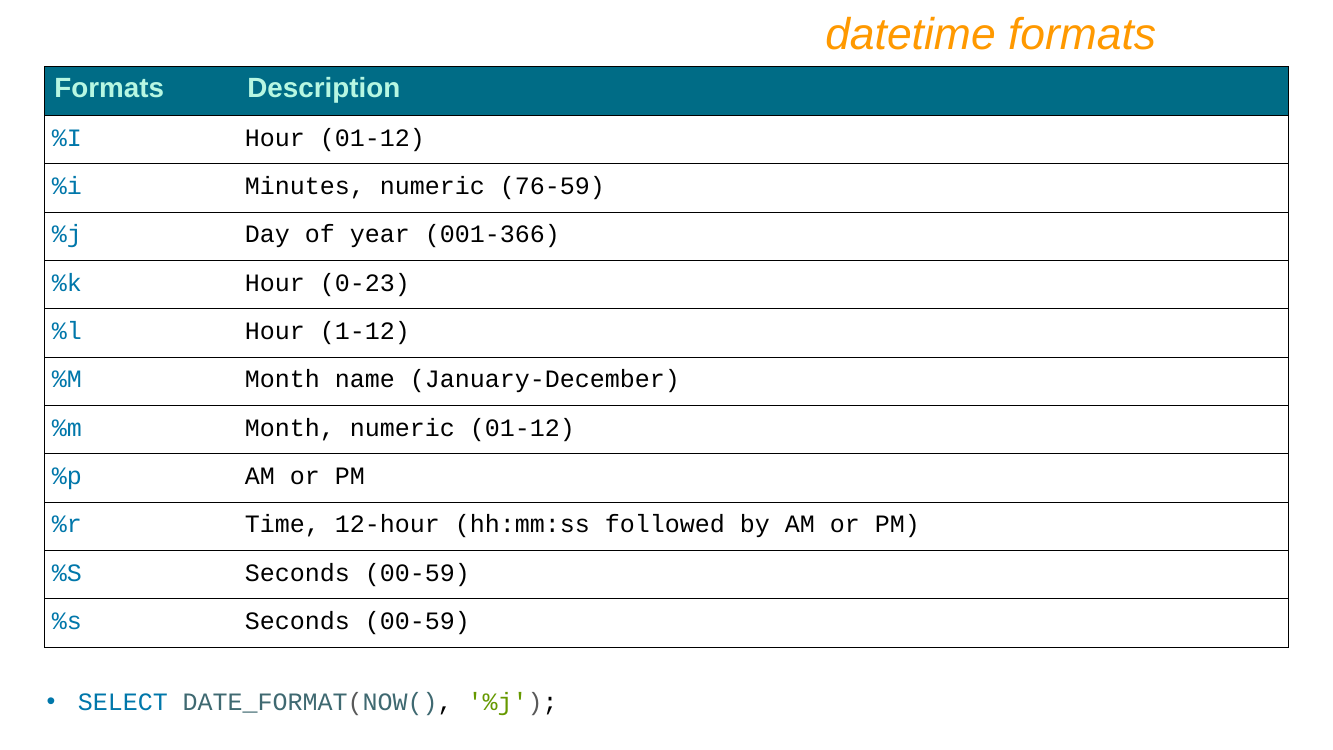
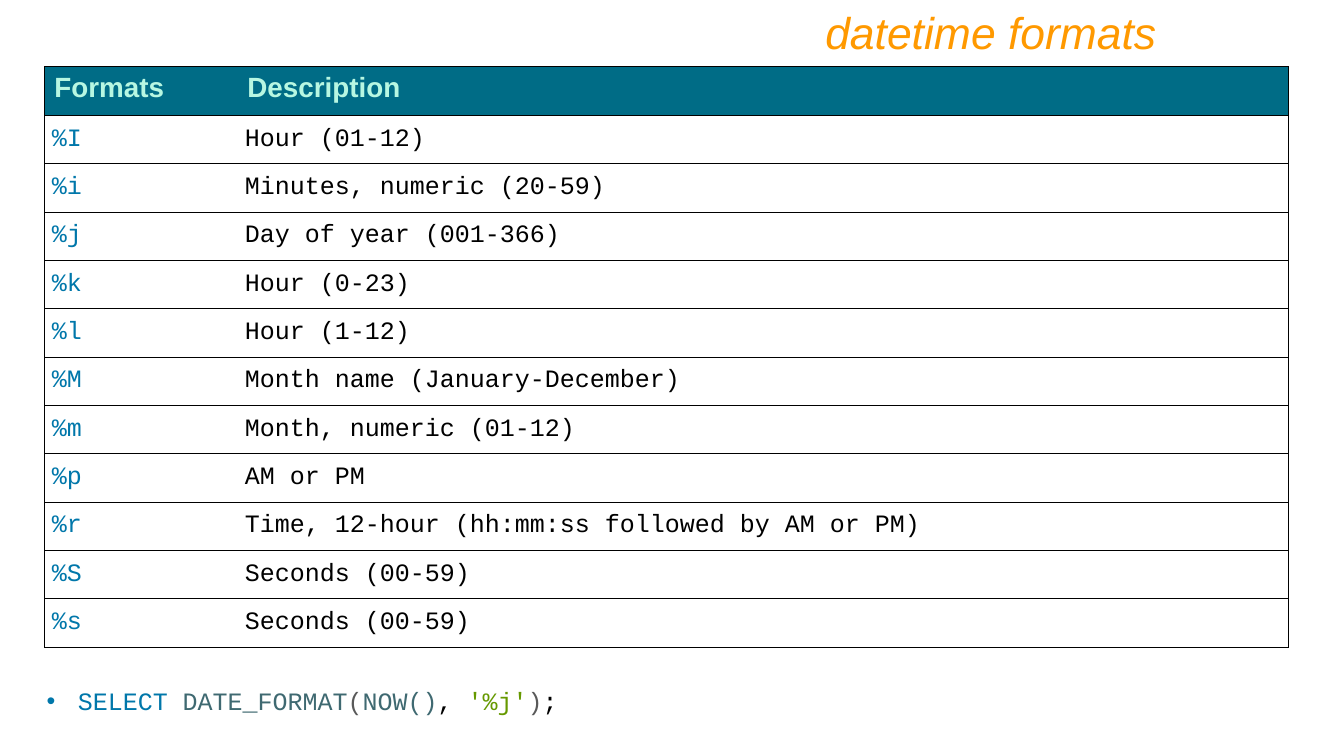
76-59: 76-59 -> 20-59
